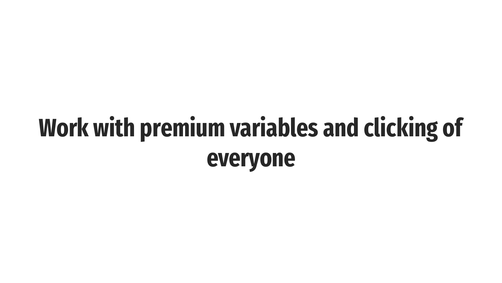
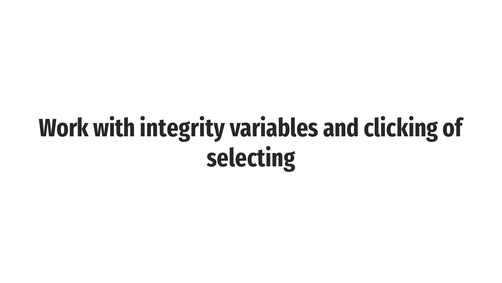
premium: premium -> integrity
everyone: everyone -> selecting
